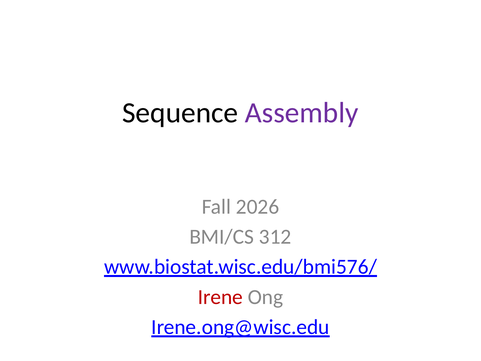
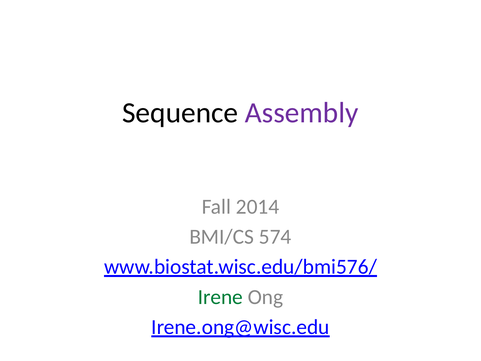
2026: 2026 -> 2014
312: 312 -> 574
Irene colour: red -> green
